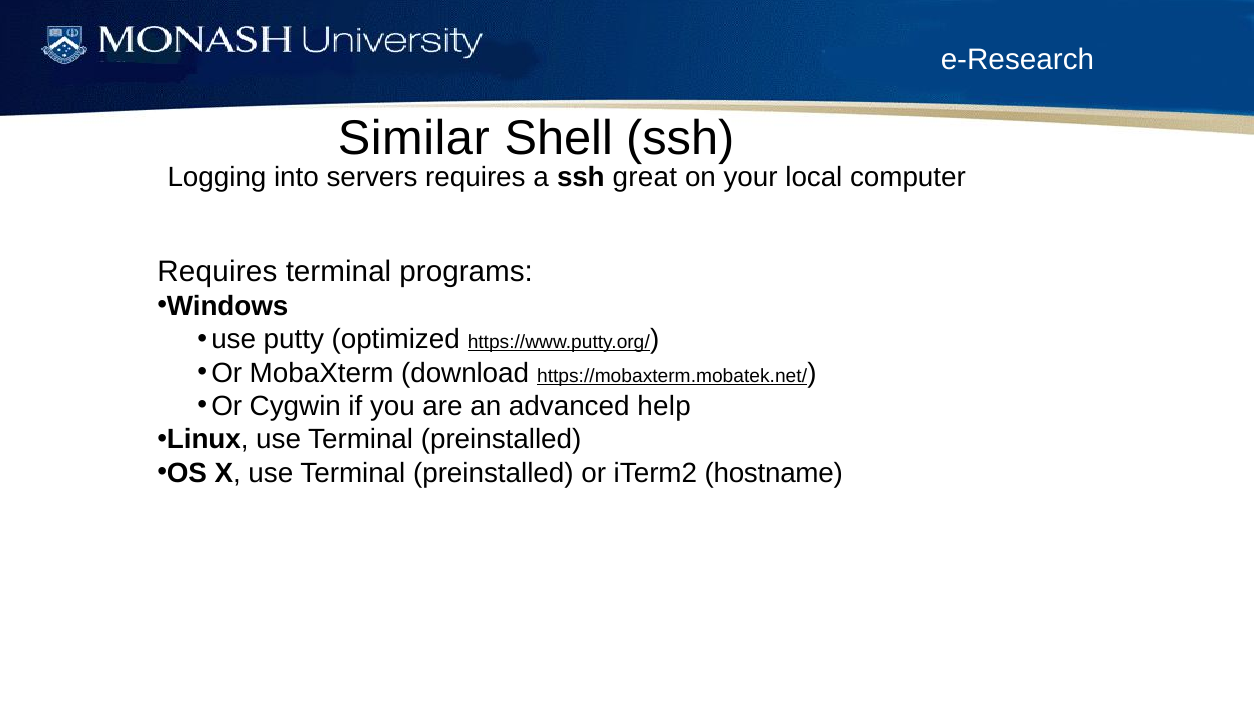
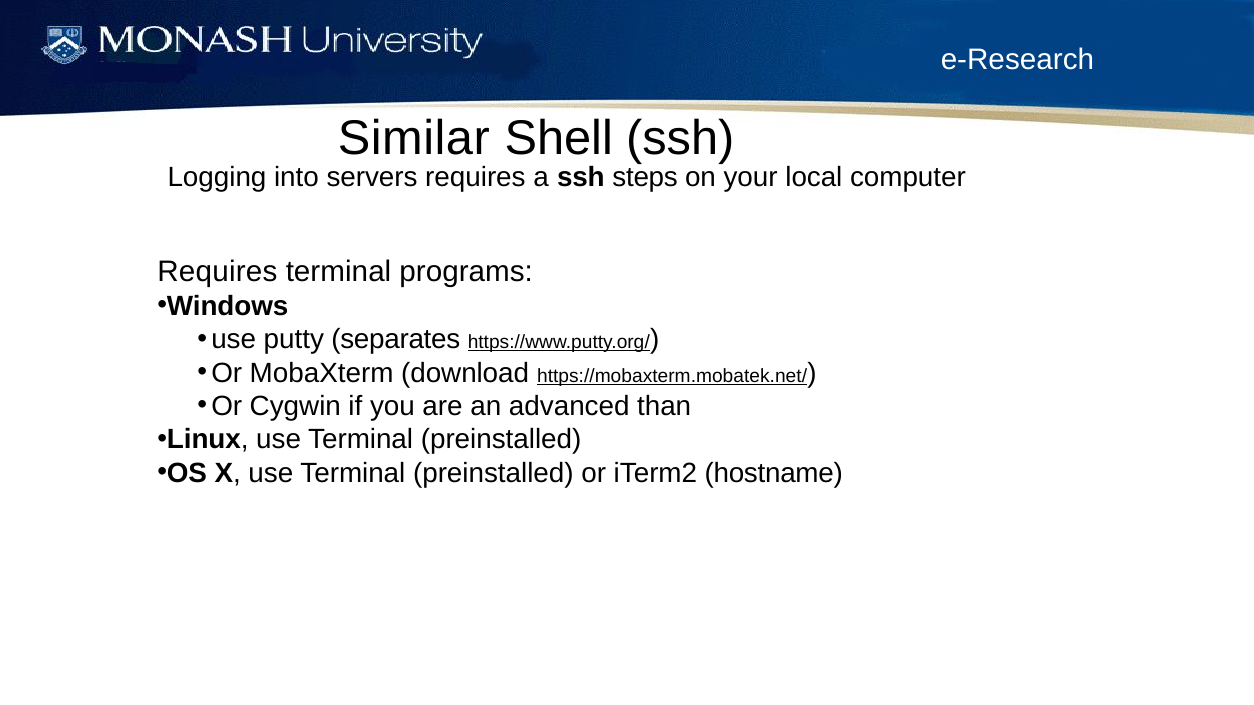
great: great -> steps
optimized: optimized -> separates
help: help -> than
